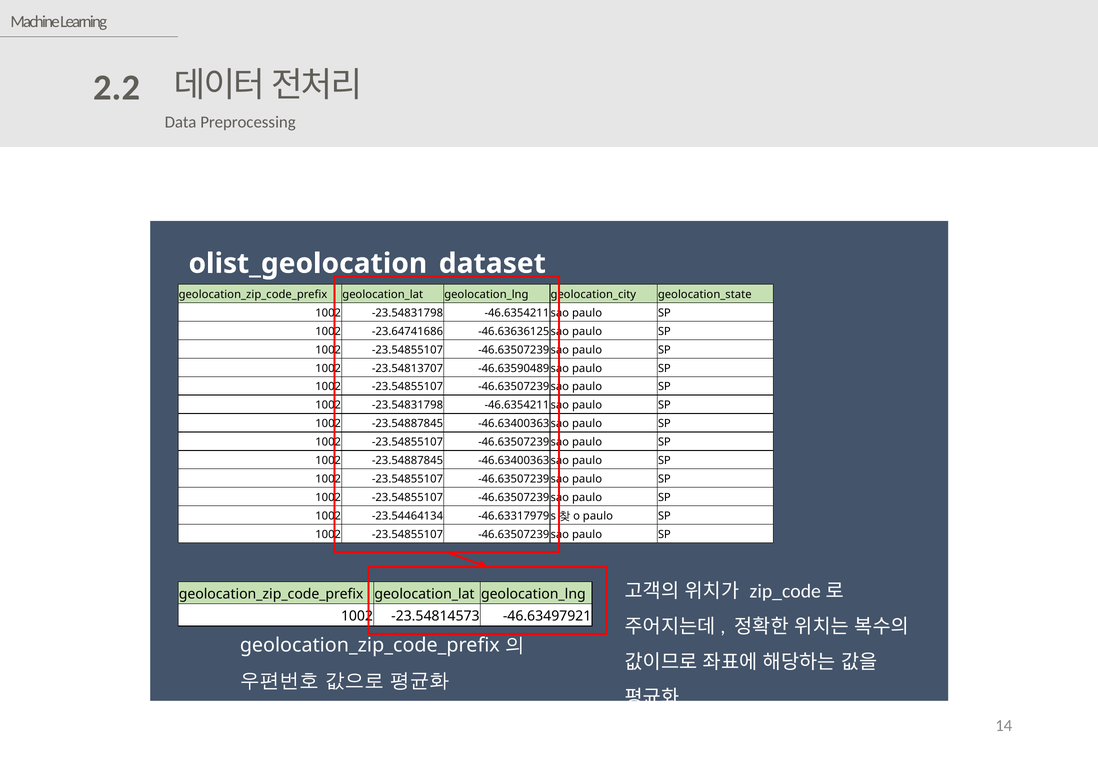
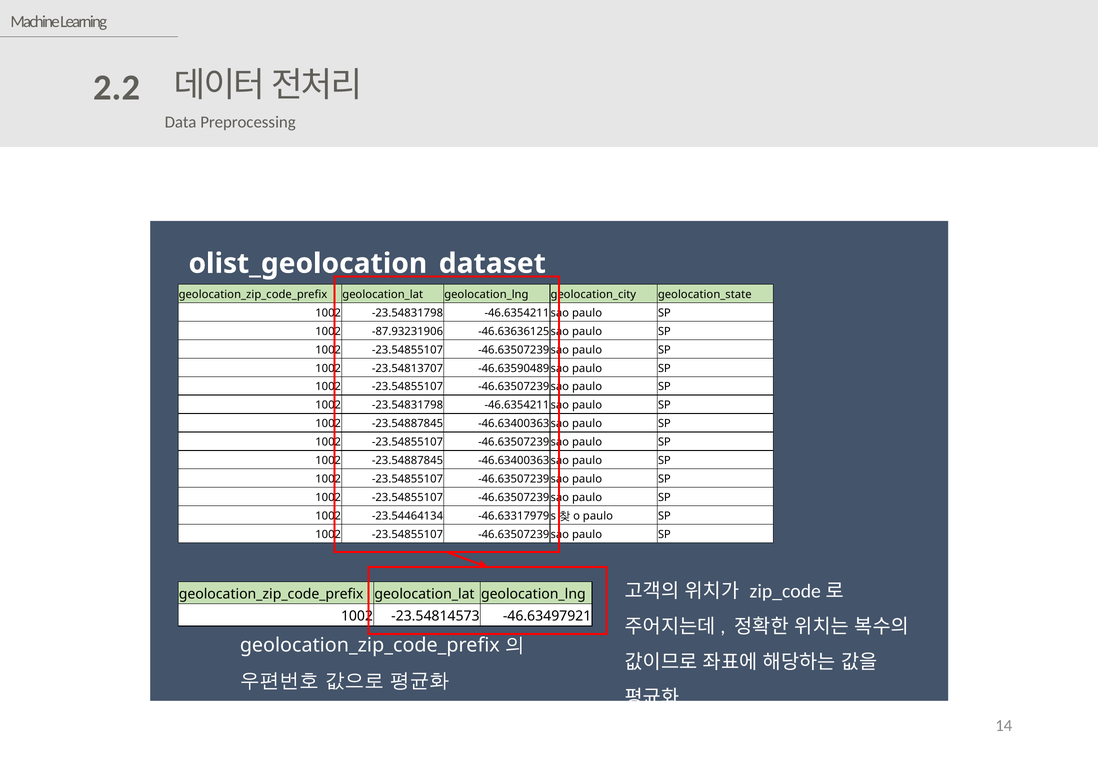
-23.64741686: -23.64741686 -> -87.93231906
